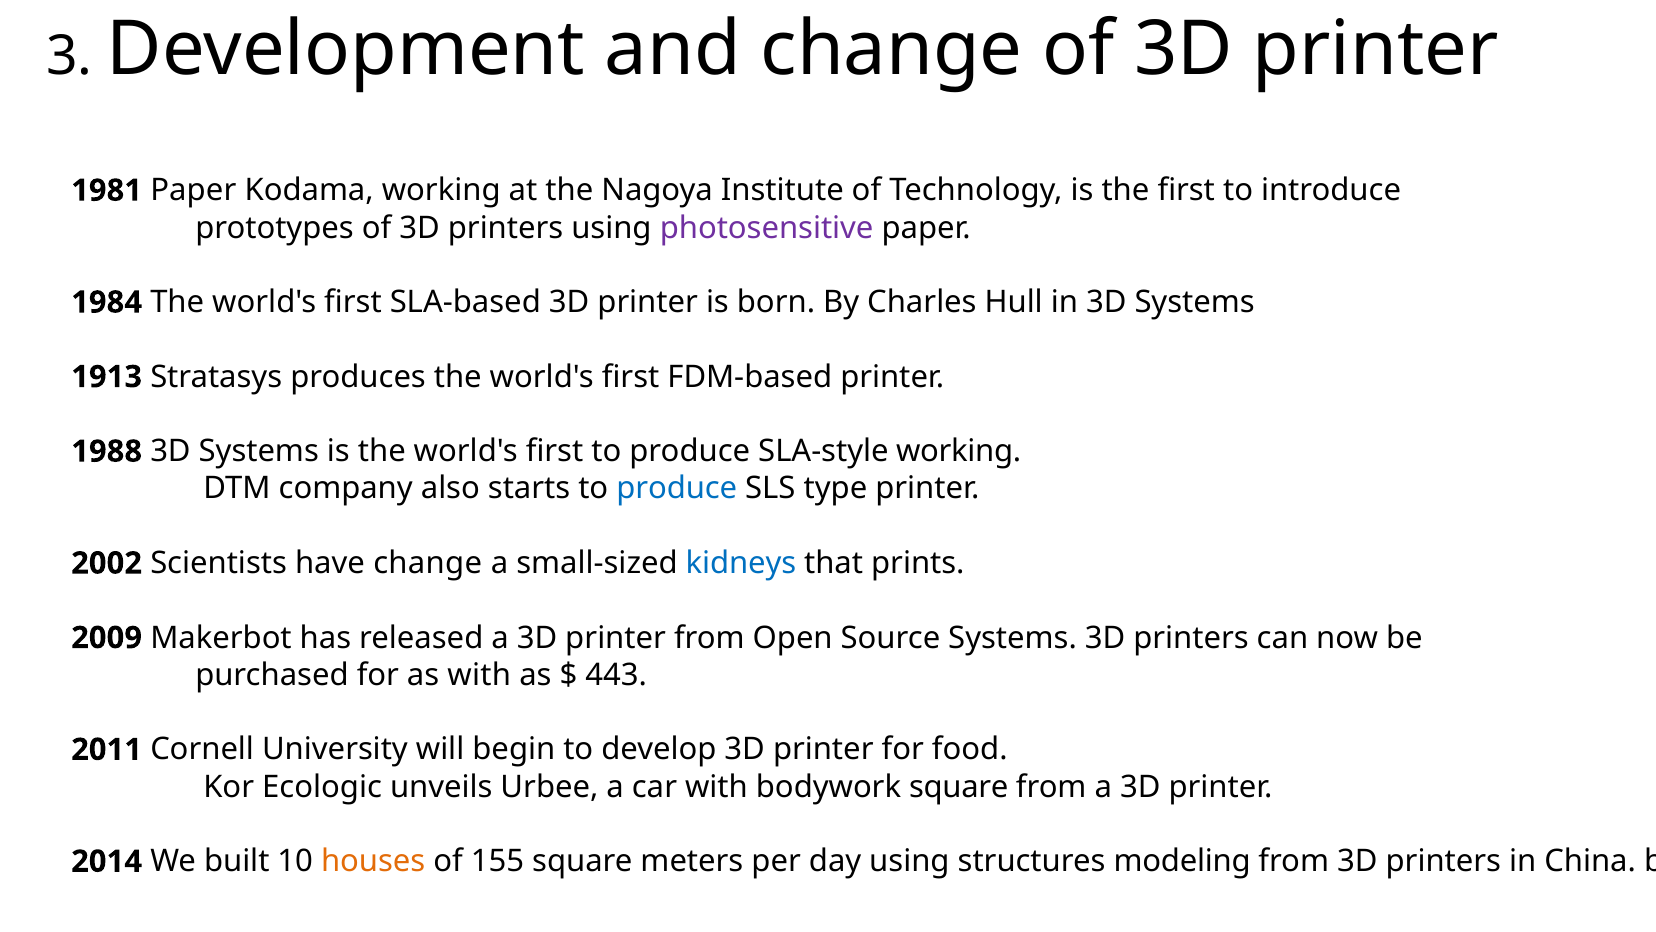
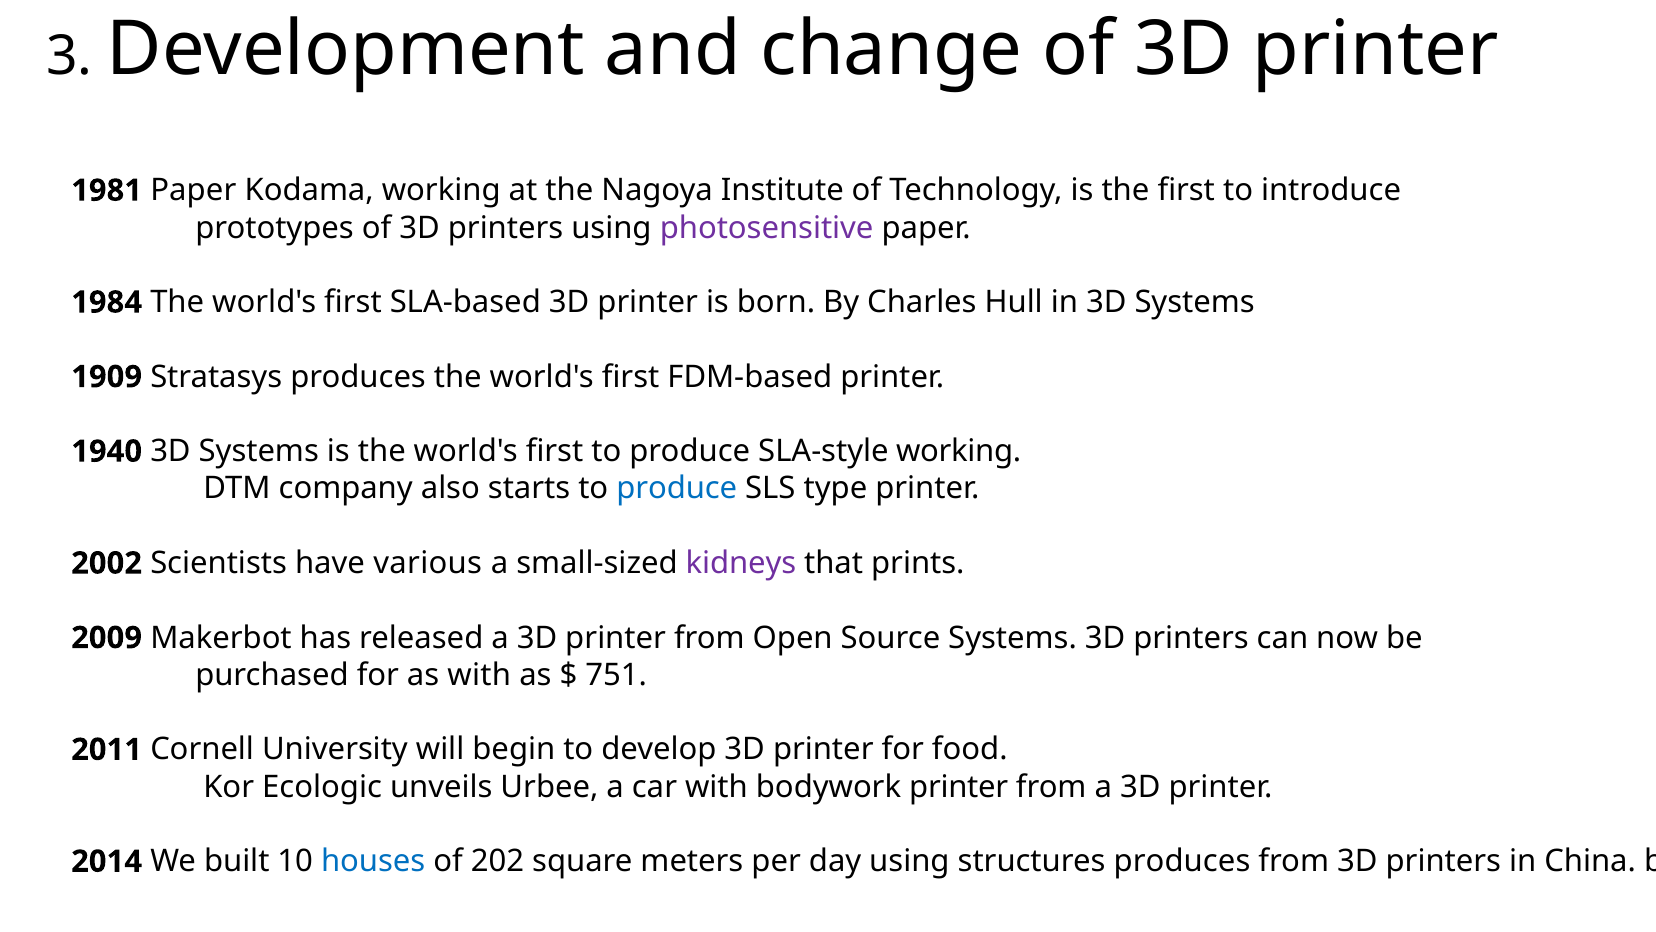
1913: 1913 -> 1909
1988: 1988 -> 1940
have change: change -> various
kidneys colour: blue -> purple
443: 443 -> 751
bodywork square: square -> printer
houses at (373, 861) colour: orange -> blue
155: 155 -> 202
structures modeling: modeling -> produces
